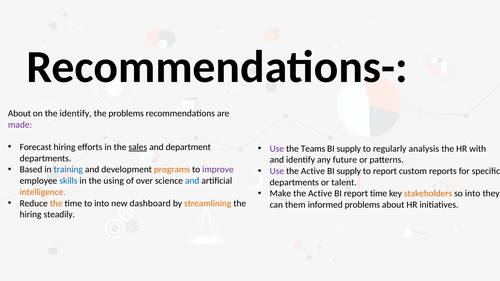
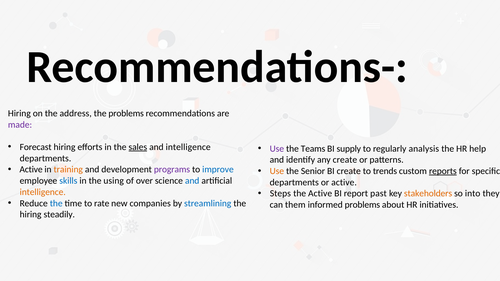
About at (19, 113): About -> Hiring
the identify: identify -> address
and department: department -> intelligence
with: with -> help
any future: future -> create
Based at (31, 170): Based -> Active
training colour: blue -> orange
programs colour: orange -> purple
improve colour: purple -> blue
Use at (277, 171) colour: purple -> orange
Active at (313, 171): Active -> Senior
supply at (349, 171): supply -> create
to report: report -> trends
reports underline: none -> present
or talent: talent -> active
Make: Make -> Steps
report time: time -> past
the at (56, 203) colour: orange -> blue
to into: into -> rate
dashboard: dashboard -> companies
streamlining colour: orange -> blue
